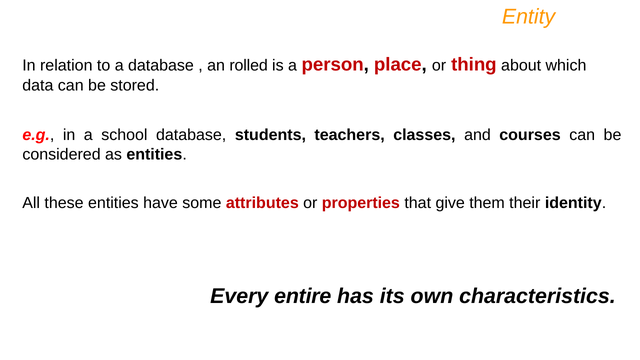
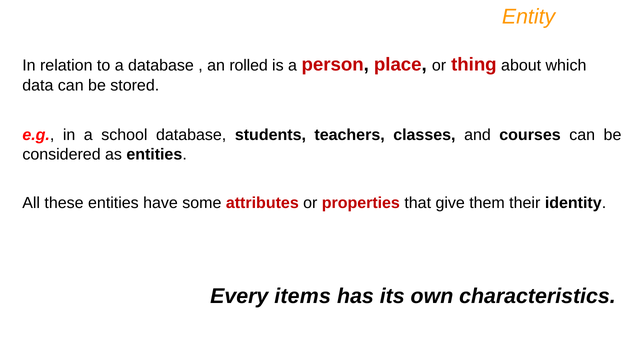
entire: entire -> items
